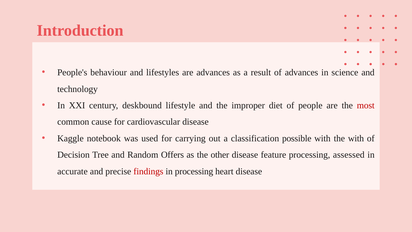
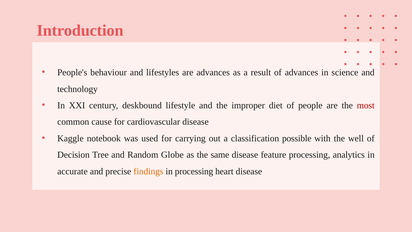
the with: with -> well
Offers: Offers -> Globe
other: other -> same
assessed: assessed -> analytics
findings colour: red -> orange
